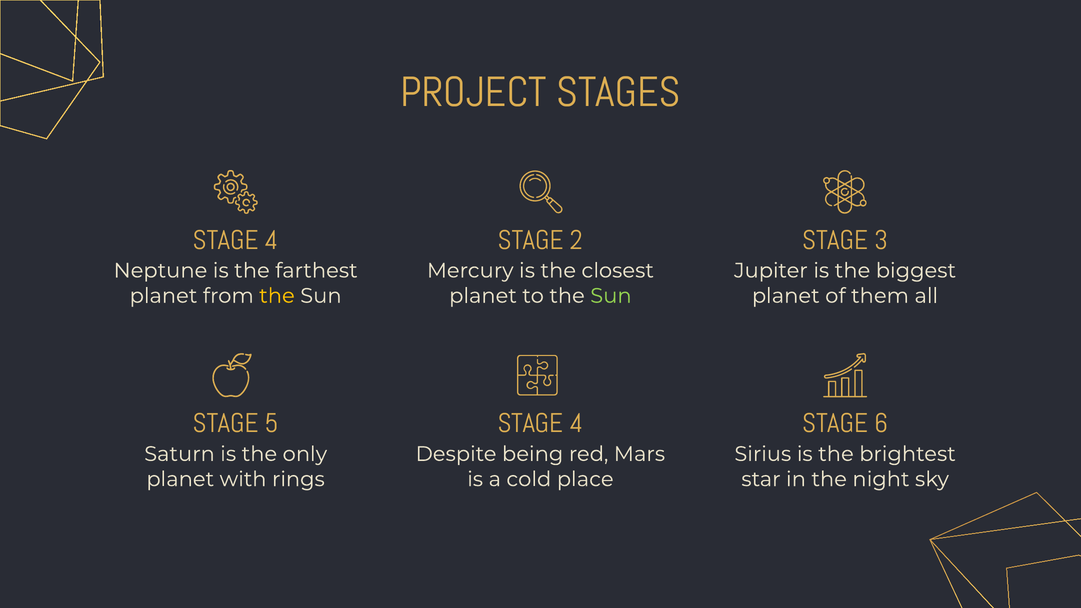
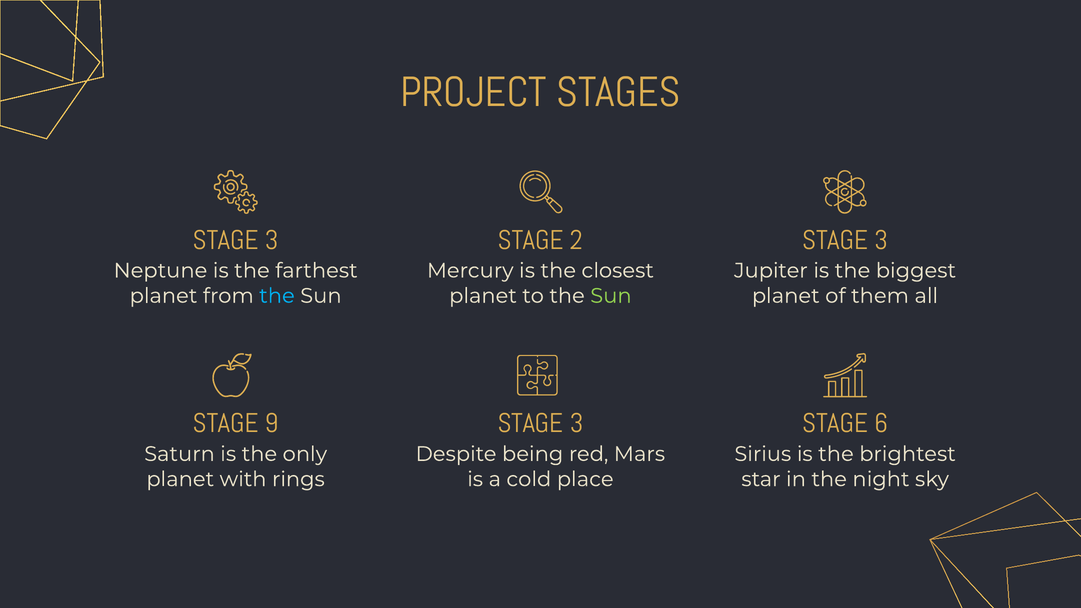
4 at (272, 240): 4 -> 3
the at (277, 296) colour: yellow -> light blue
5: 5 -> 9
4 at (576, 424): 4 -> 3
